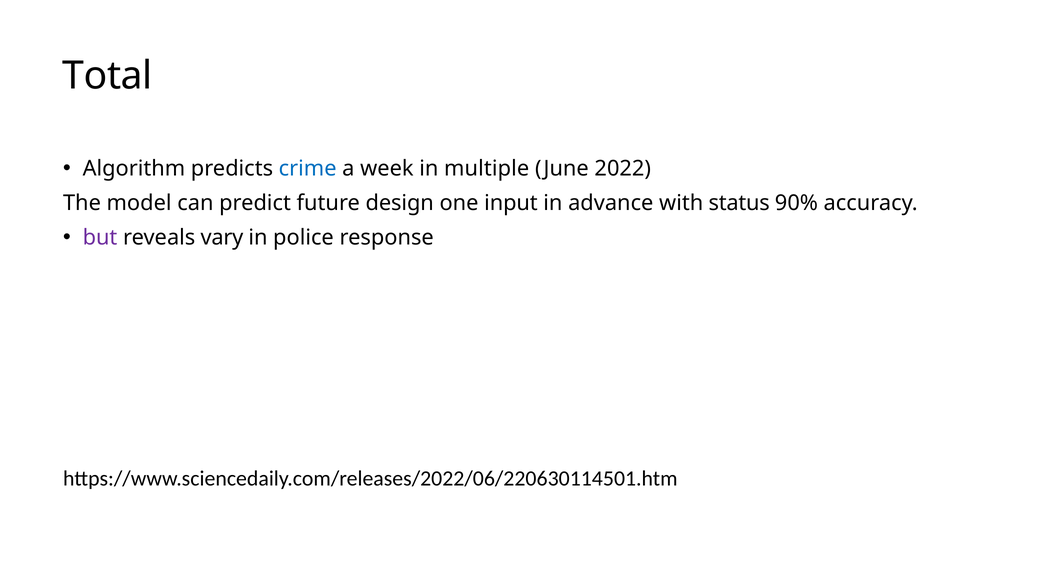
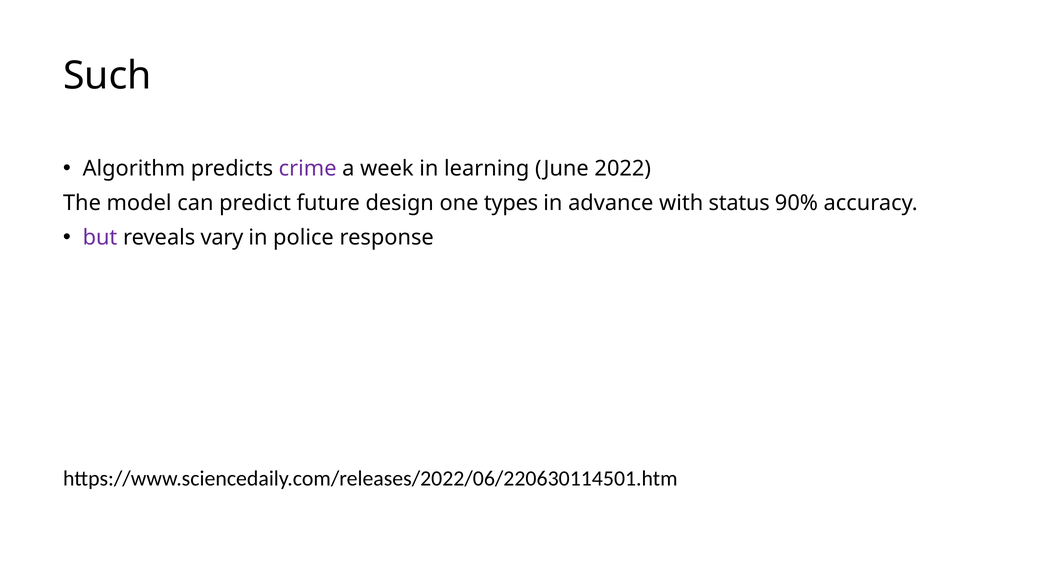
Total: Total -> Such
crime colour: blue -> purple
multiple: multiple -> learning
input: input -> types
